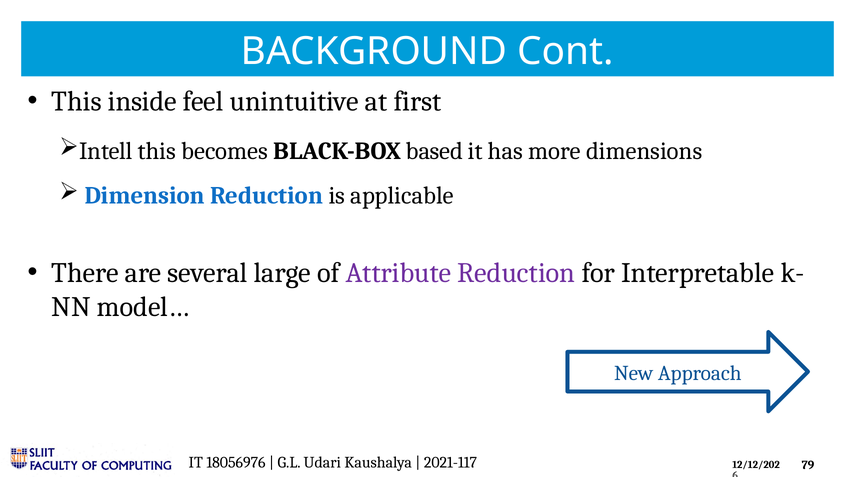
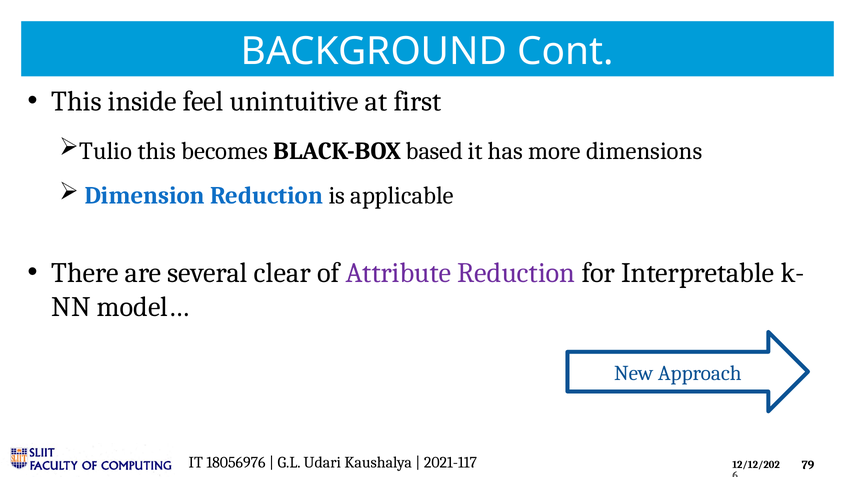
Intell: Intell -> Tulio
large: large -> clear
